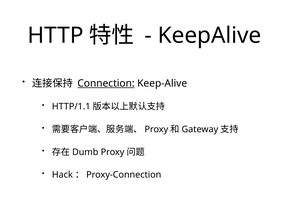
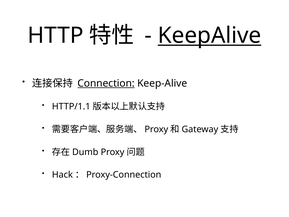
KeepAlive underline: none -> present
